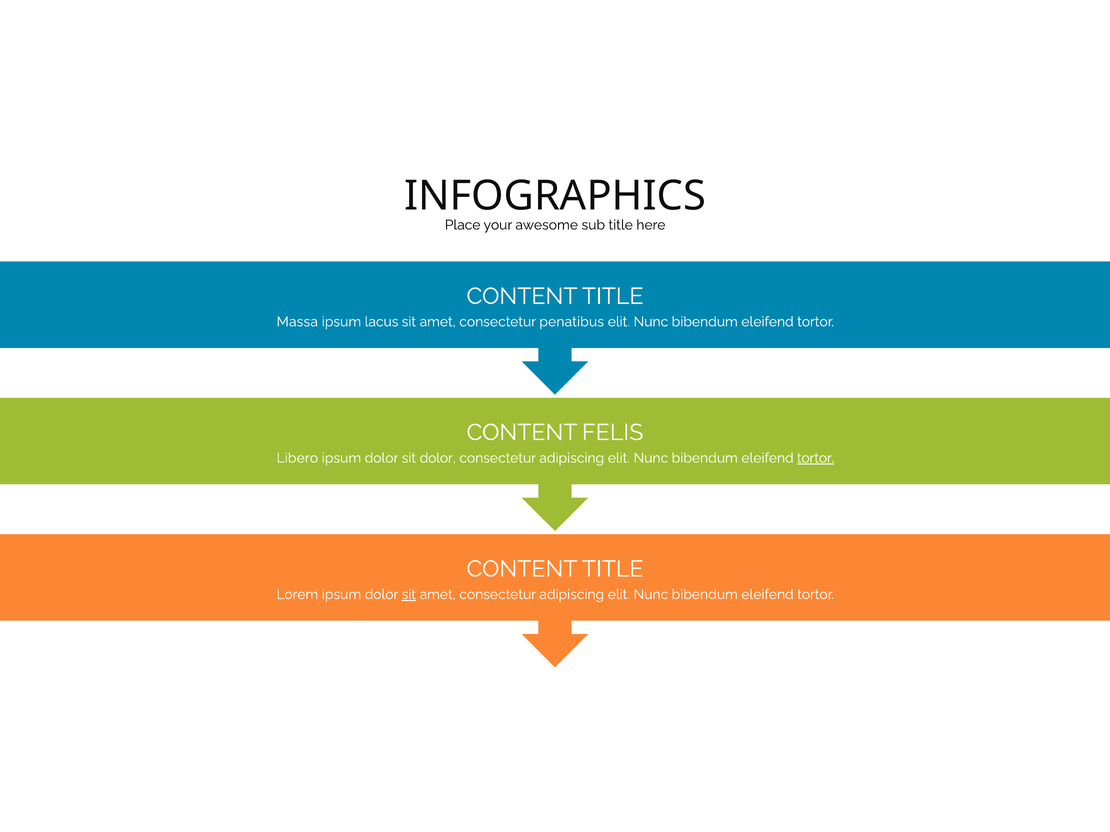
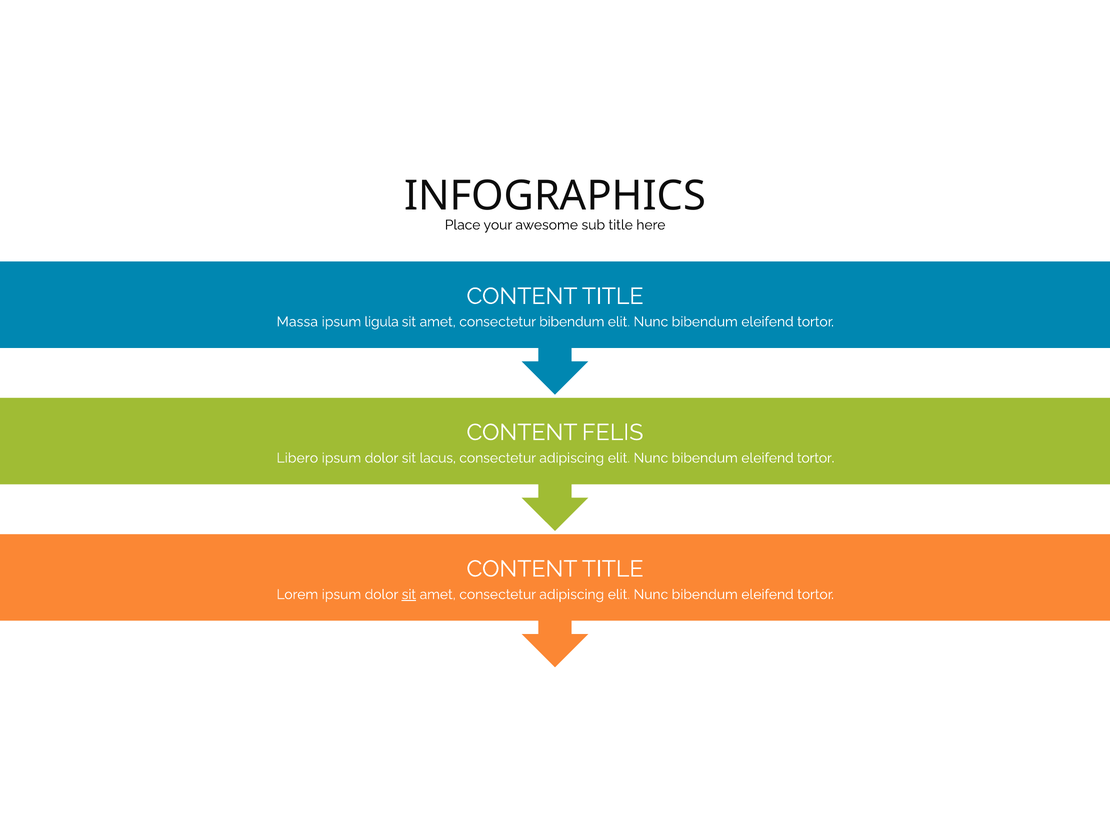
lacus: lacus -> ligula
consectetur penatibus: penatibus -> bibendum
sit dolor: dolor -> lacus
tortor at (816, 458) underline: present -> none
